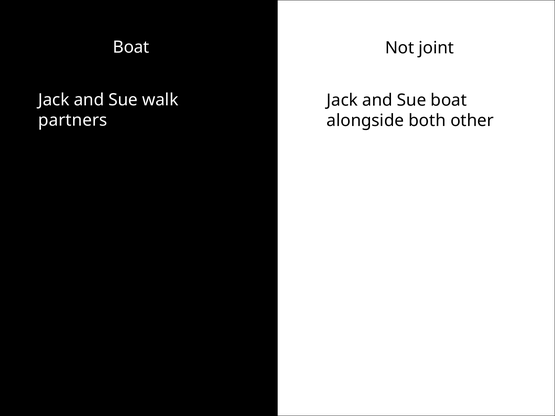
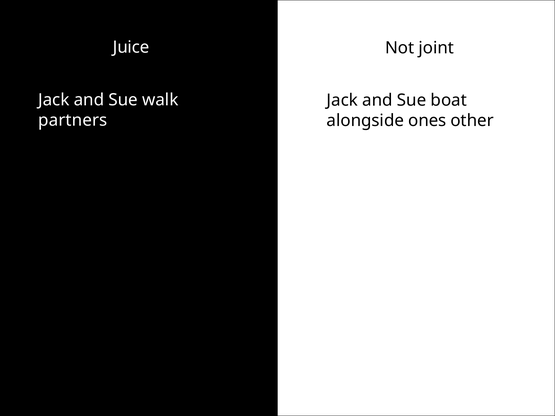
Boat at (131, 47): Boat -> Juice
both: both -> ones
